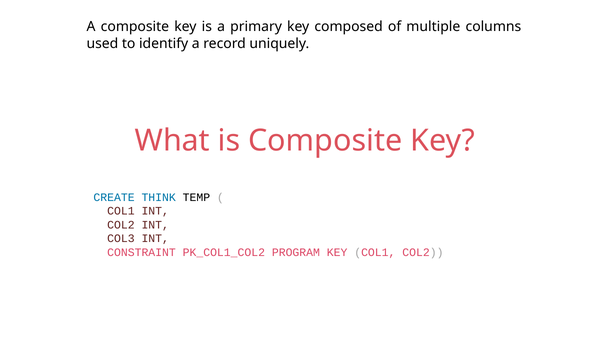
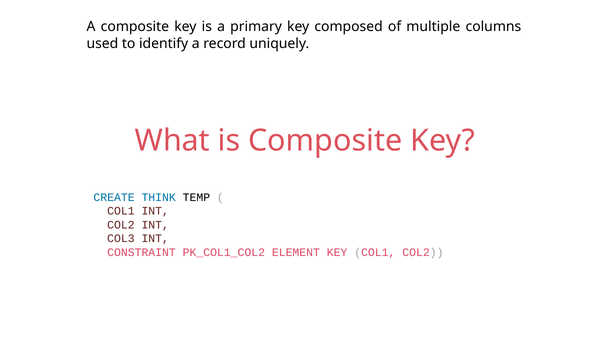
PROGRAM: PROGRAM -> ELEMENT
